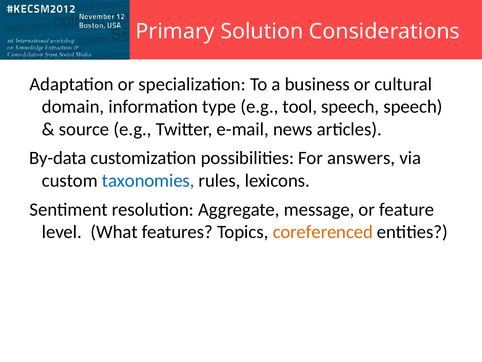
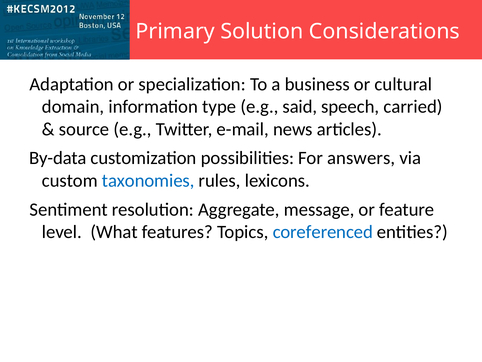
tool: tool -> said
speech speech: speech -> carried
coreferenced colour: orange -> blue
